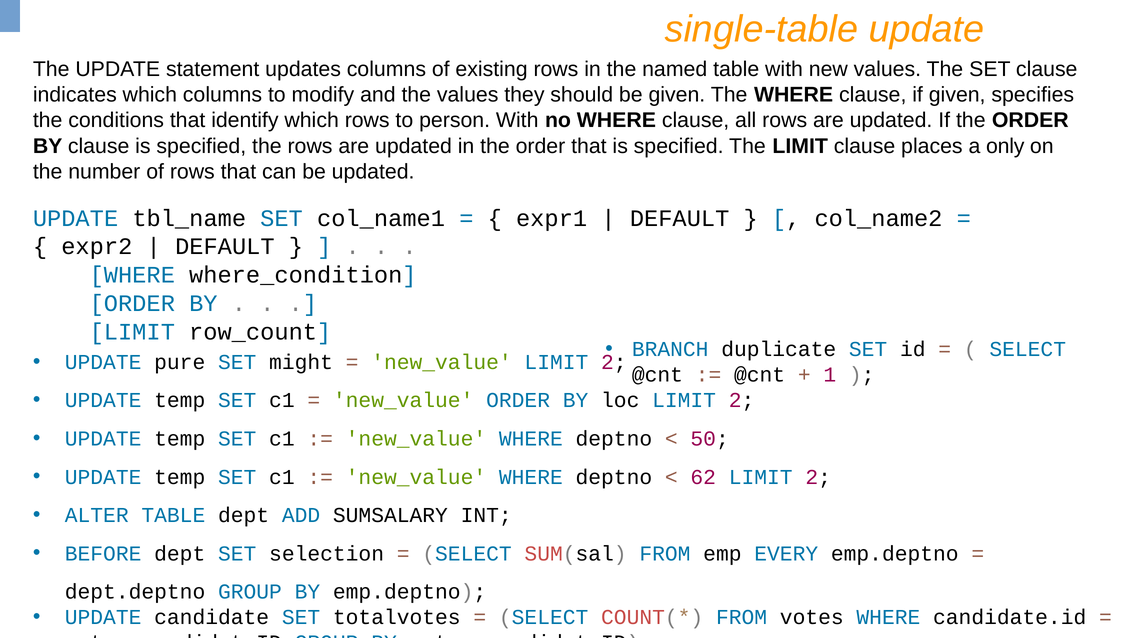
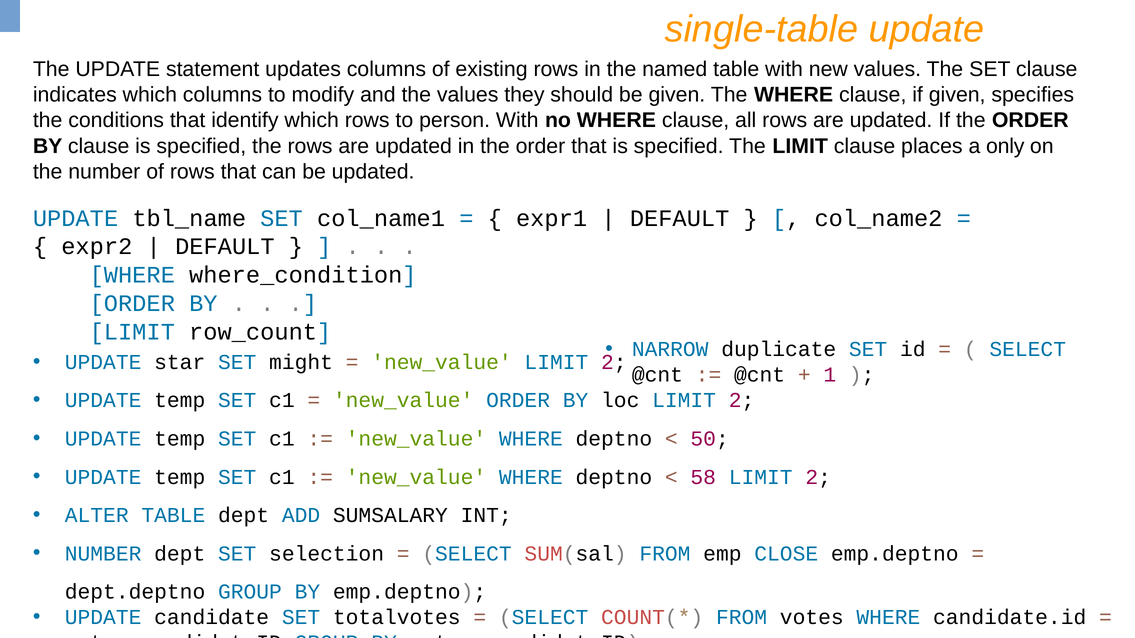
BRANCH: BRANCH -> NARROW
pure: pure -> star
62: 62 -> 58
BEFORE at (103, 554): BEFORE -> NUMBER
EVERY: EVERY -> CLOSE
